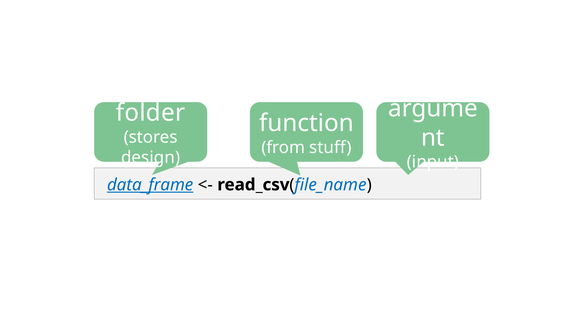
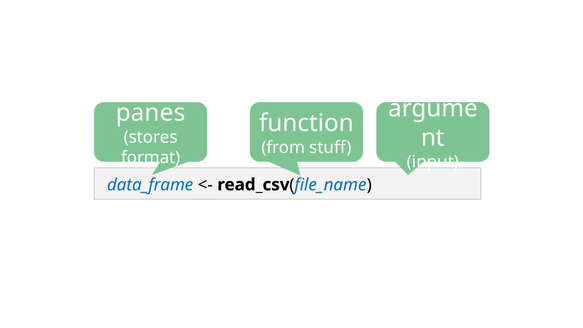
folder: folder -> panes
design: design -> format
data_frame underline: present -> none
